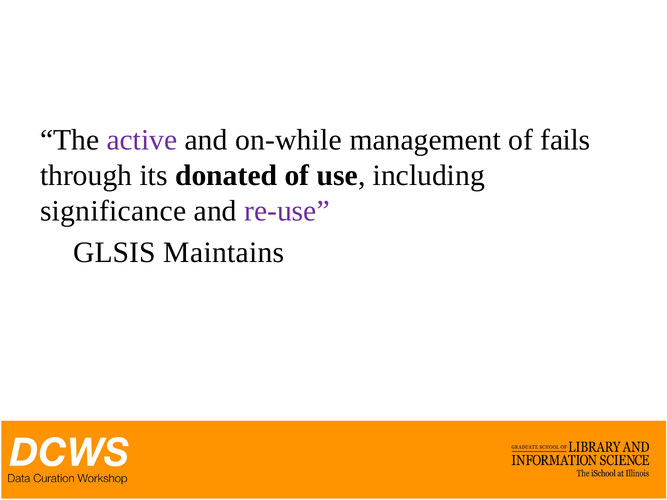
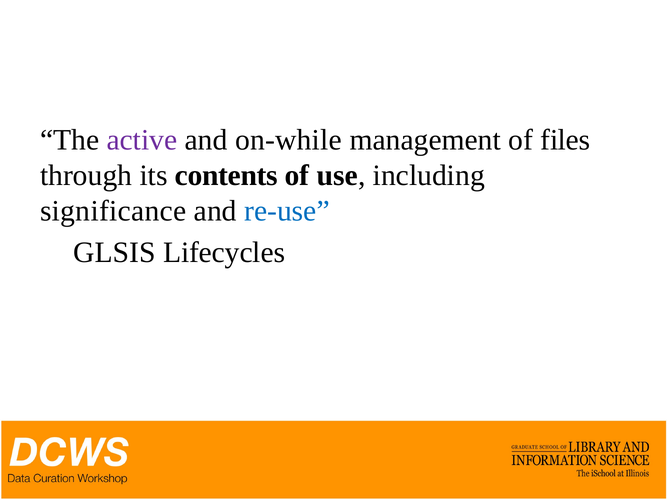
fails: fails -> files
donated: donated -> contents
re-use colour: purple -> blue
Maintains: Maintains -> Lifecycles
